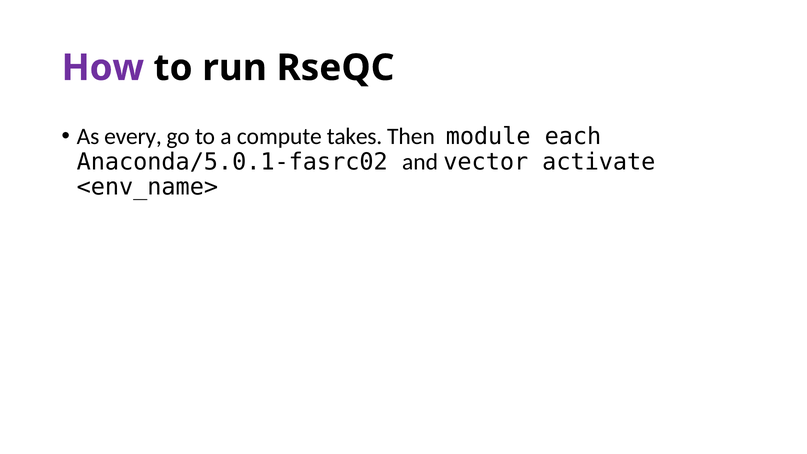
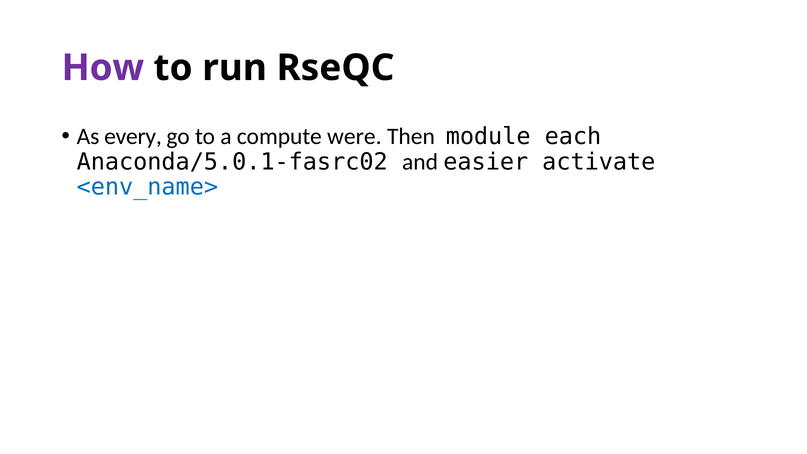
takes: takes -> were
vector: vector -> easier
<env_name> colour: black -> blue
